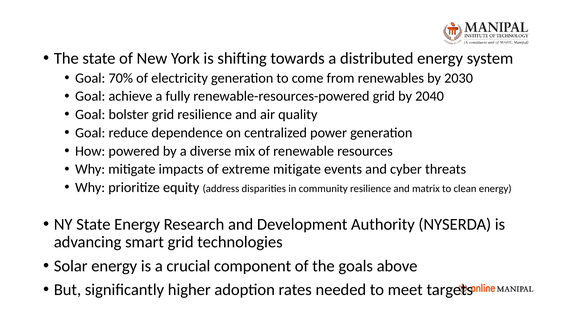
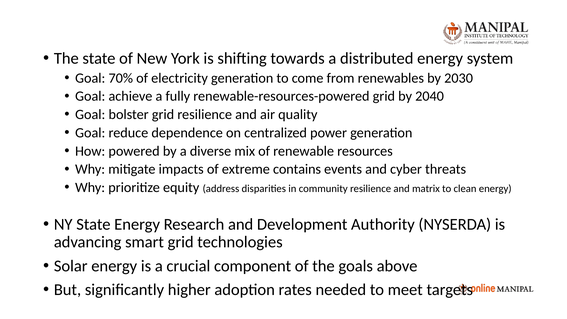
extreme mitigate: mitigate -> contains
